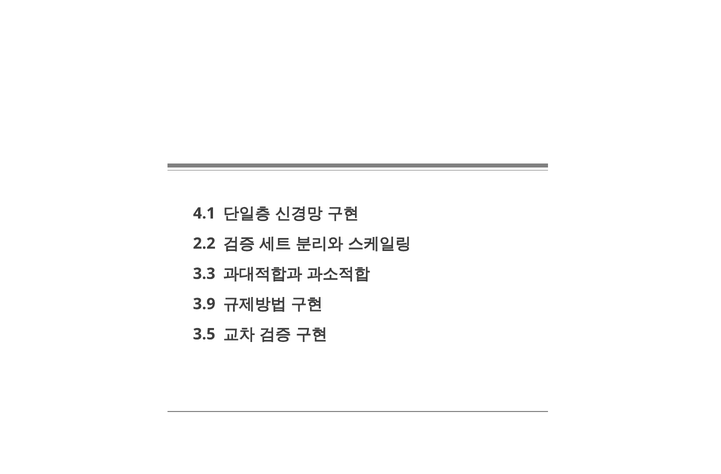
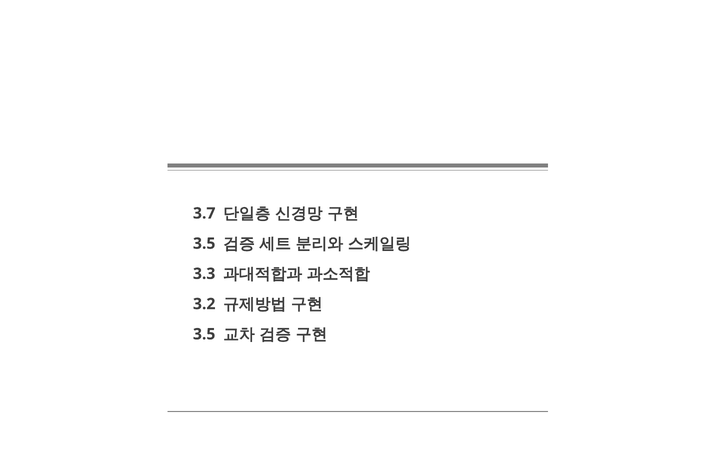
4.1: 4.1 -> 3.7
2.2 at (204, 243): 2.2 -> 3.5
3.9: 3.9 -> 3.2
